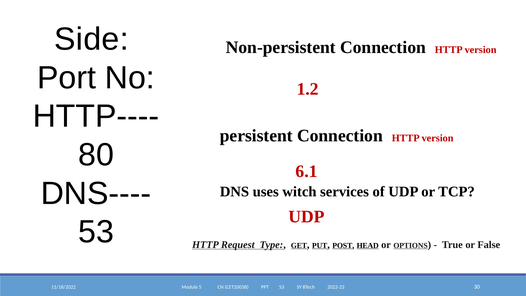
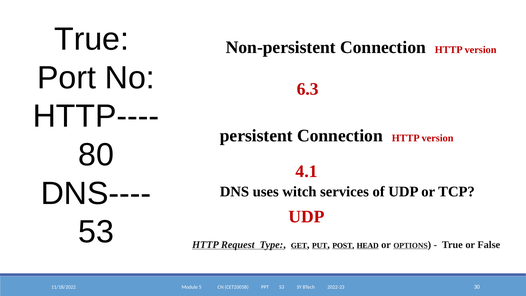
Side at (91, 39): Side -> True
1.2: 1.2 -> 6.3
6.1: 6.1 -> 4.1
